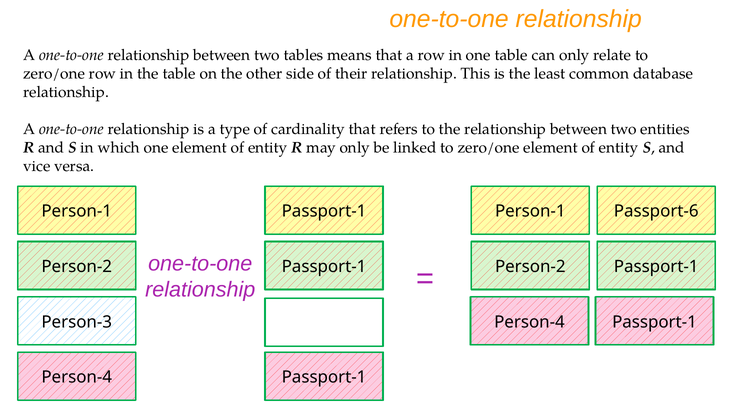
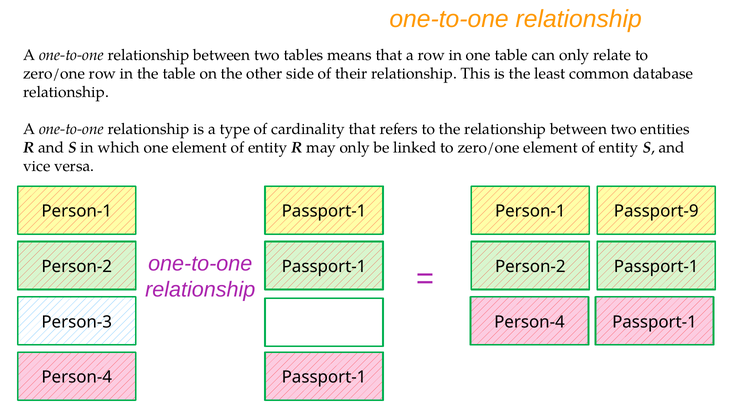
Passport-6: Passport-6 -> Passport-9
